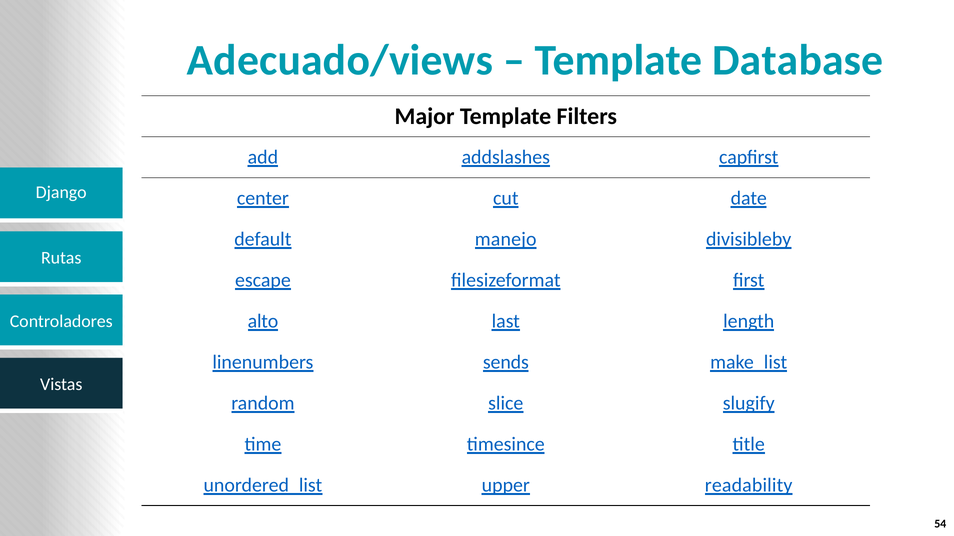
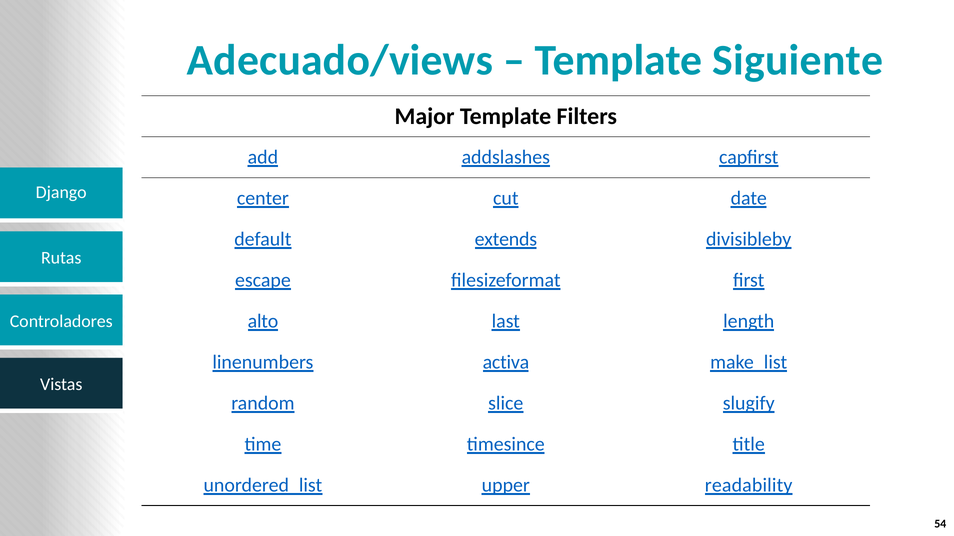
Database: Database -> Siguiente
manejo: manejo -> extends
sends: sends -> activa
